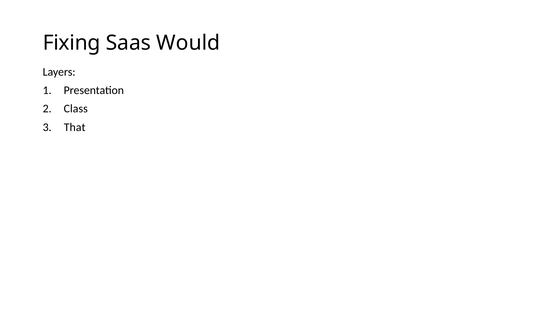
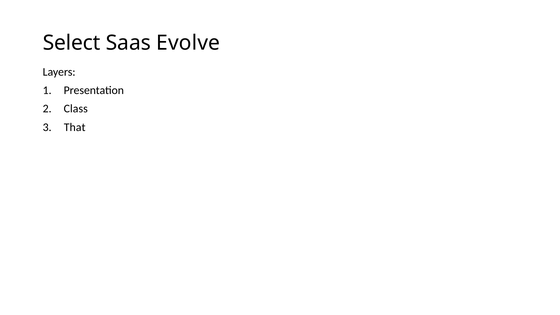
Fixing: Fixing -> Select
Would: Would -> Evolve
